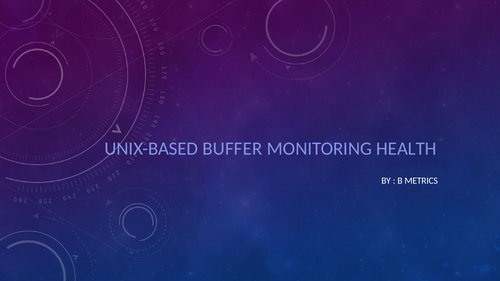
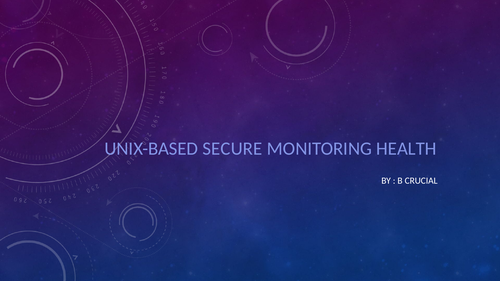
BUFFER: BUFFER -> SECURE
METRICS: METRICS -> CRUCIAL
